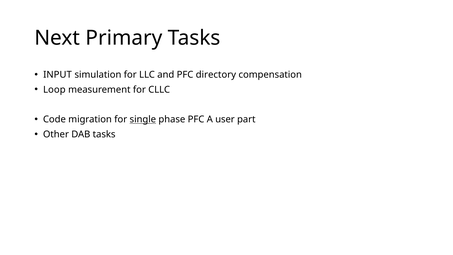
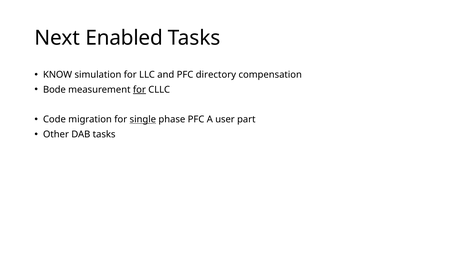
Primary: Primary -> Enabled
INPUT: INPUT -> KNOW
Loop: Loop -> Bode
for at (139, 89) underline: none -> present
